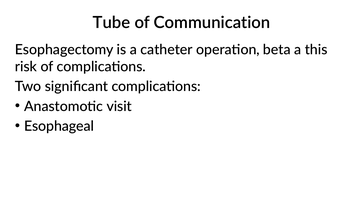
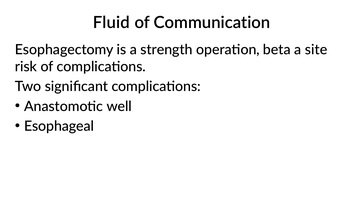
Tube: Tube -> Fluid
catheter: catheter -> strength
this: this -> site
visit: visit -> well
